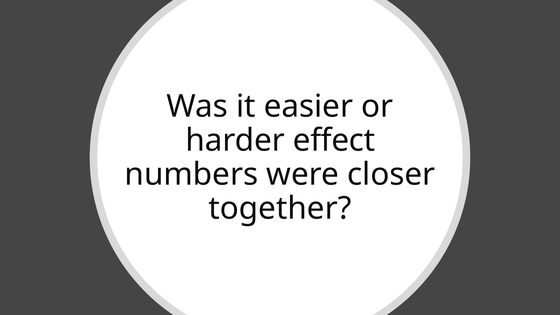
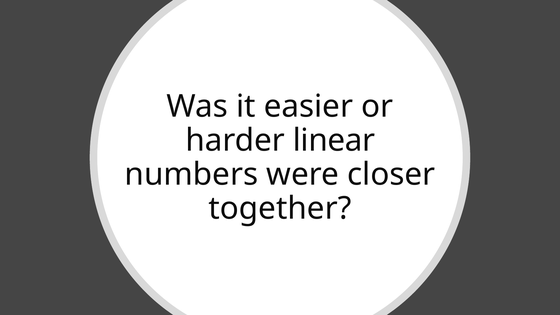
effect: effect -> linear
